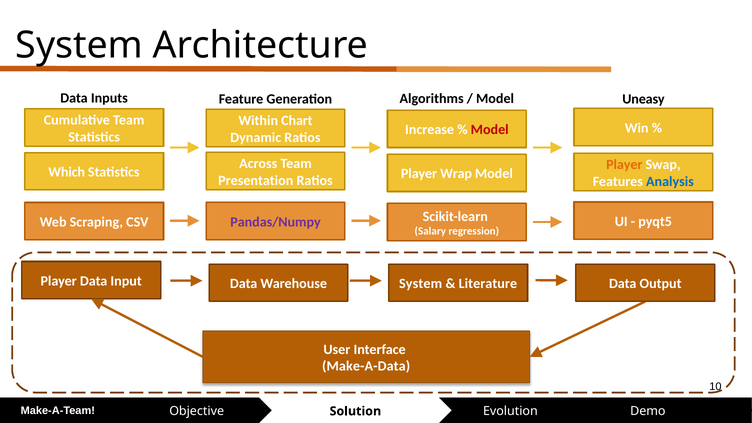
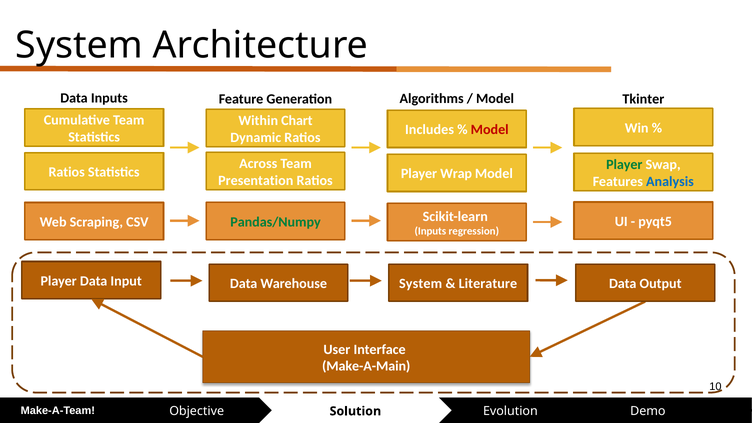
Uneasy: Uneasy -> Tkinter
Increase: Increase -> Includes
Player at (624, 165) colour: orange -> green
Which at (67, 172): Which -> Ratios
Pandas/Numpy colour: purple -> green
Salary at (430, 231): Salary -> Inputs
Make-A-Data: Make-A-Data -> Make-A-Main
